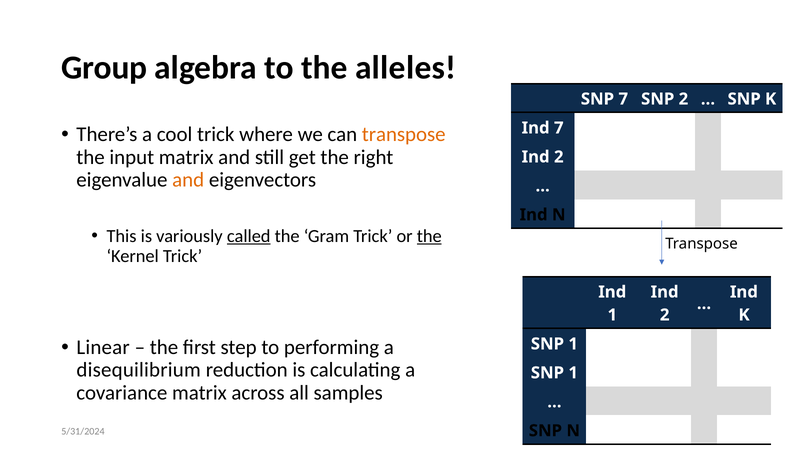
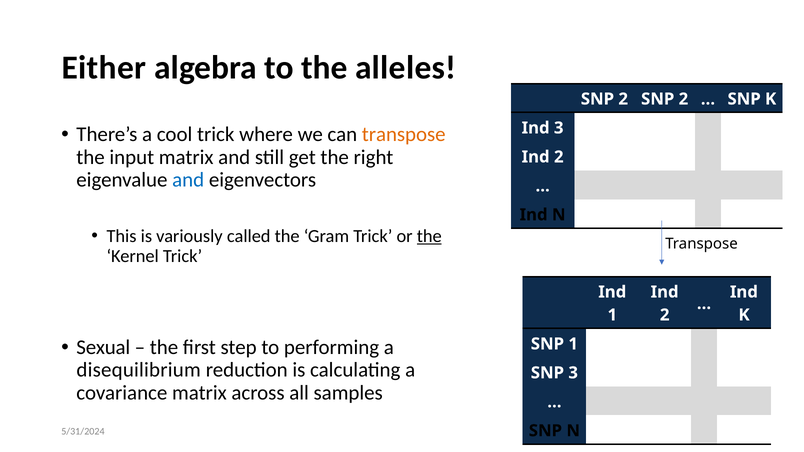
Group: Group -> Either
7 at (623, 99): 7 -> 2
Ind 7: 7 -> 3
and at (188, 180) colour: orange -> blue
called underline: present -> none
Linear: Linear -> Sexual
1 at (573, 373): 1 -> 3
